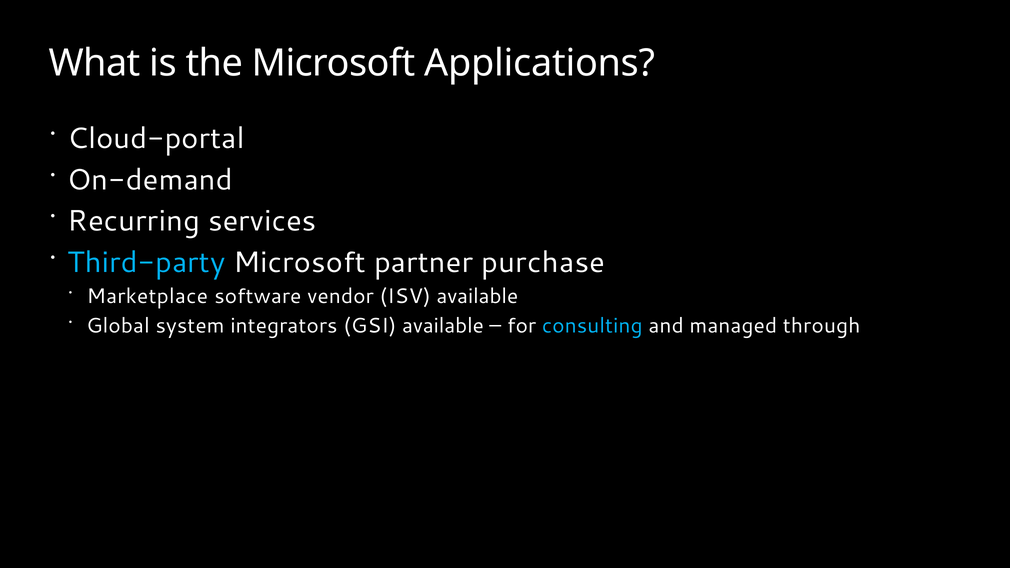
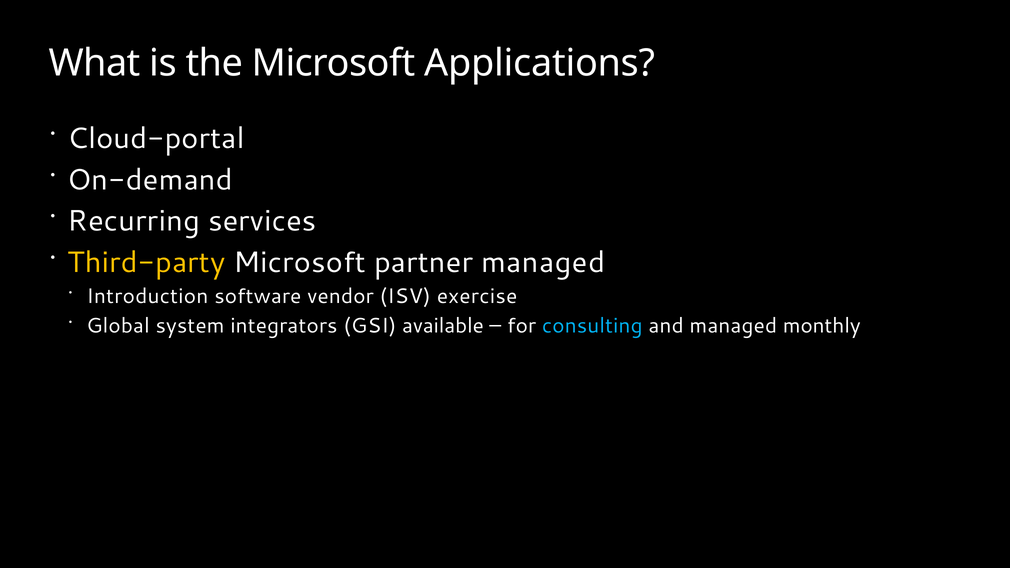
Third-party colour: light blue -> yellow
partner purchase: purchase -> managed
Marketplace: Marketplace -> Introduction
ISV available: available -> exercise
through: through -> monthly
